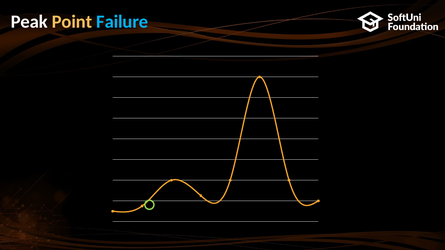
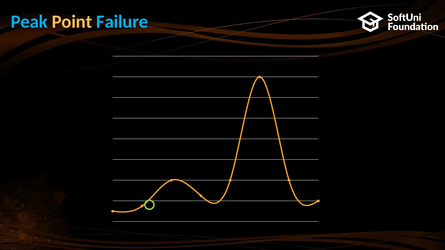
Peak colour: white -> light blue
